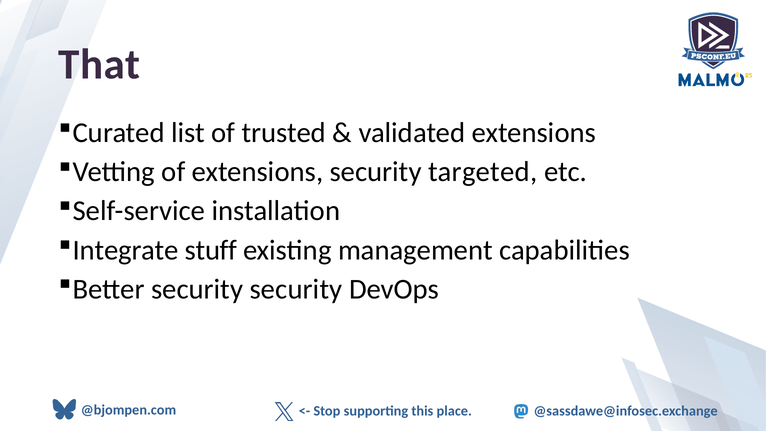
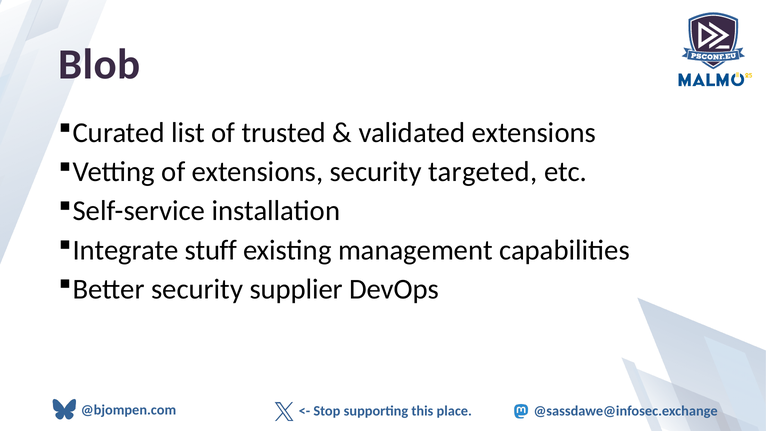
That: That -> Blob
security security: security -> supplier
